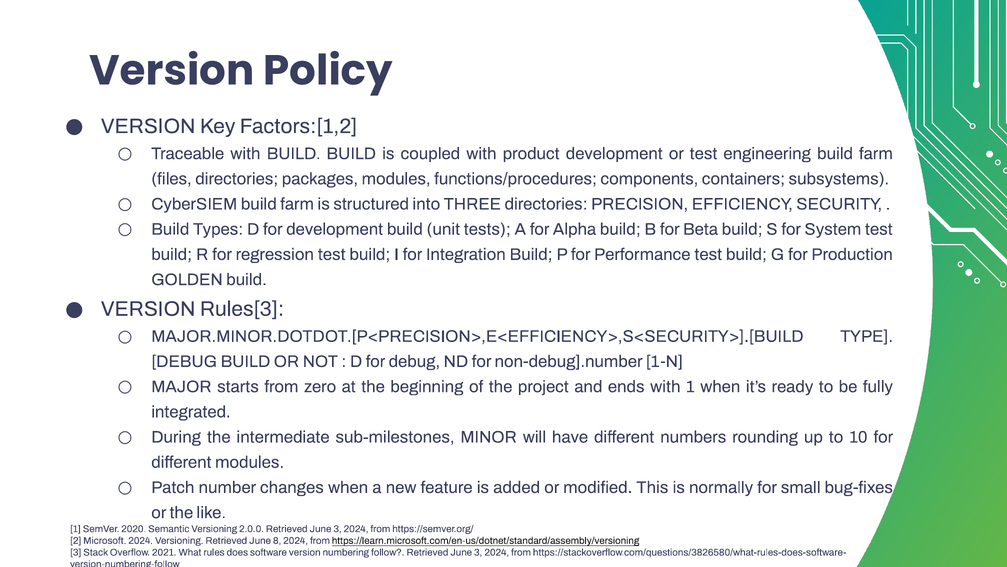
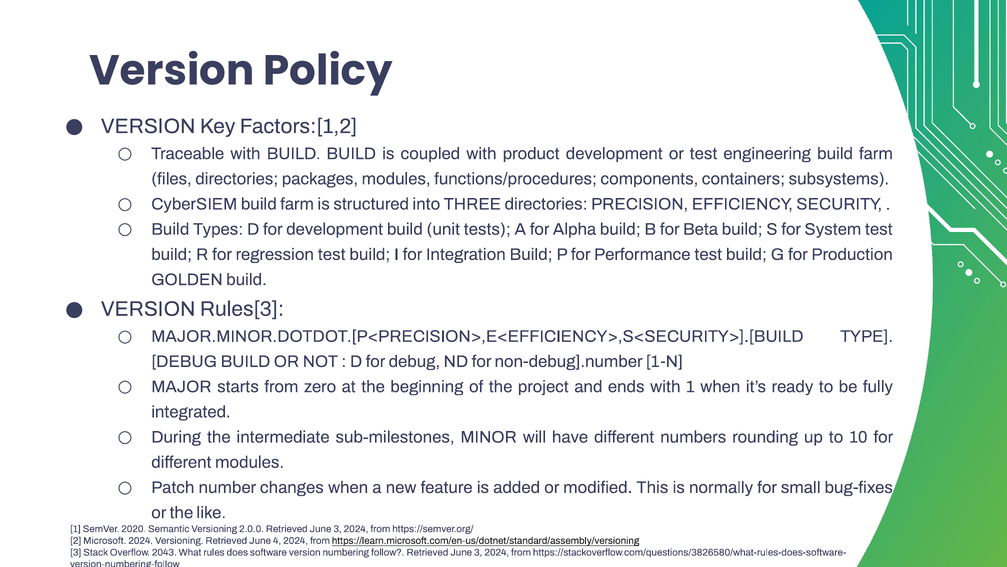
8: 8 -> 4
2021: 2021 -> 2043
